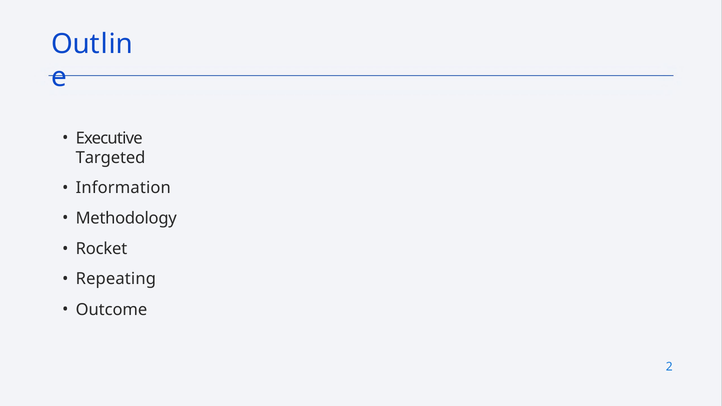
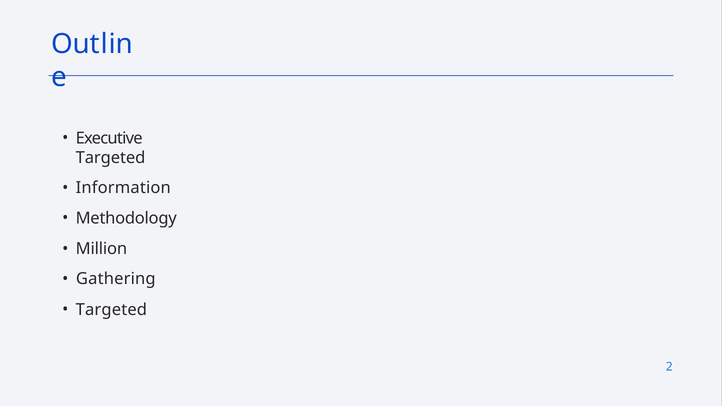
Rocket: Rocket -> Million
Repeating: Repeating -> Gathering
Outcome at (111, 310): Outcome -> Targeted
